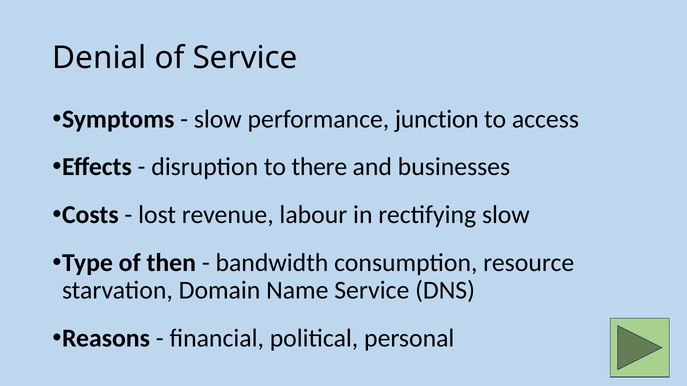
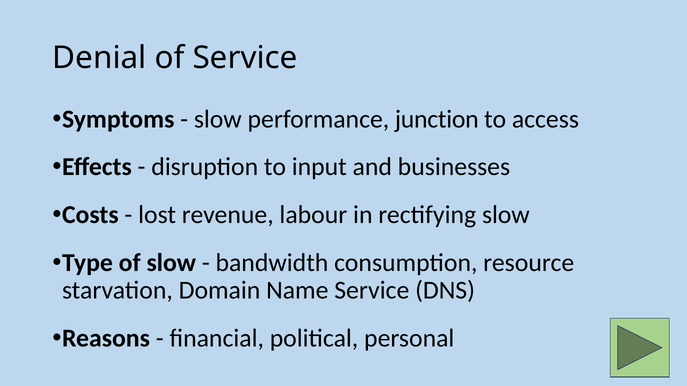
there: there -> input
of then: then -> slow
